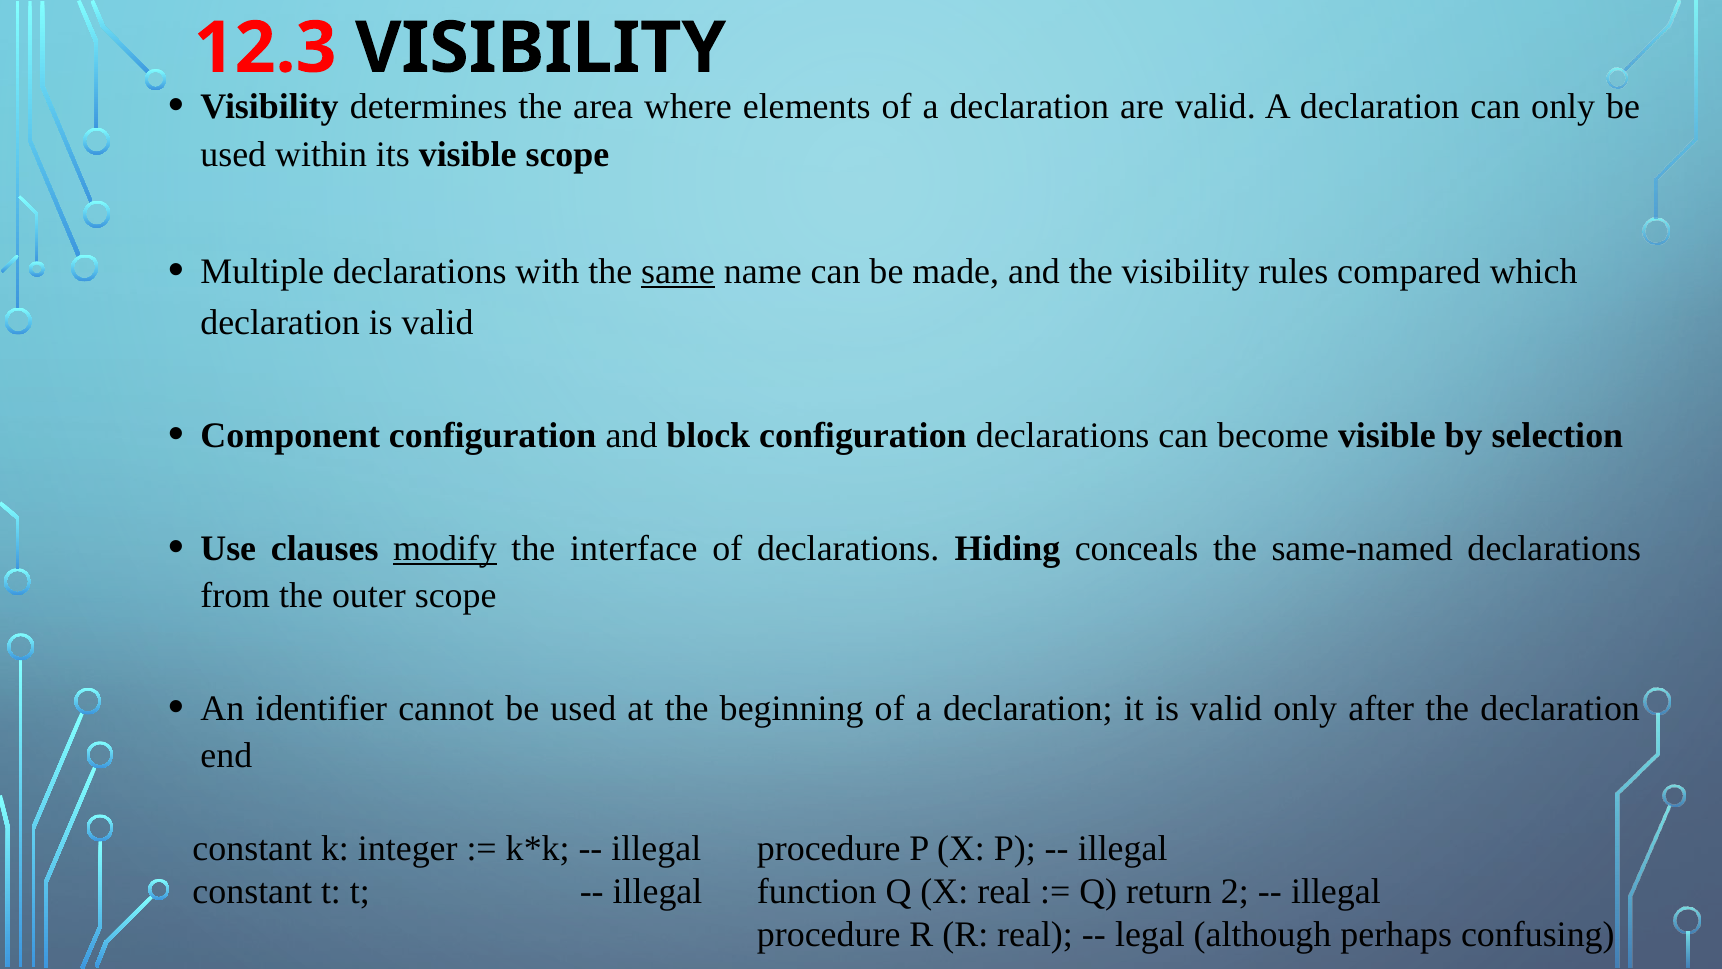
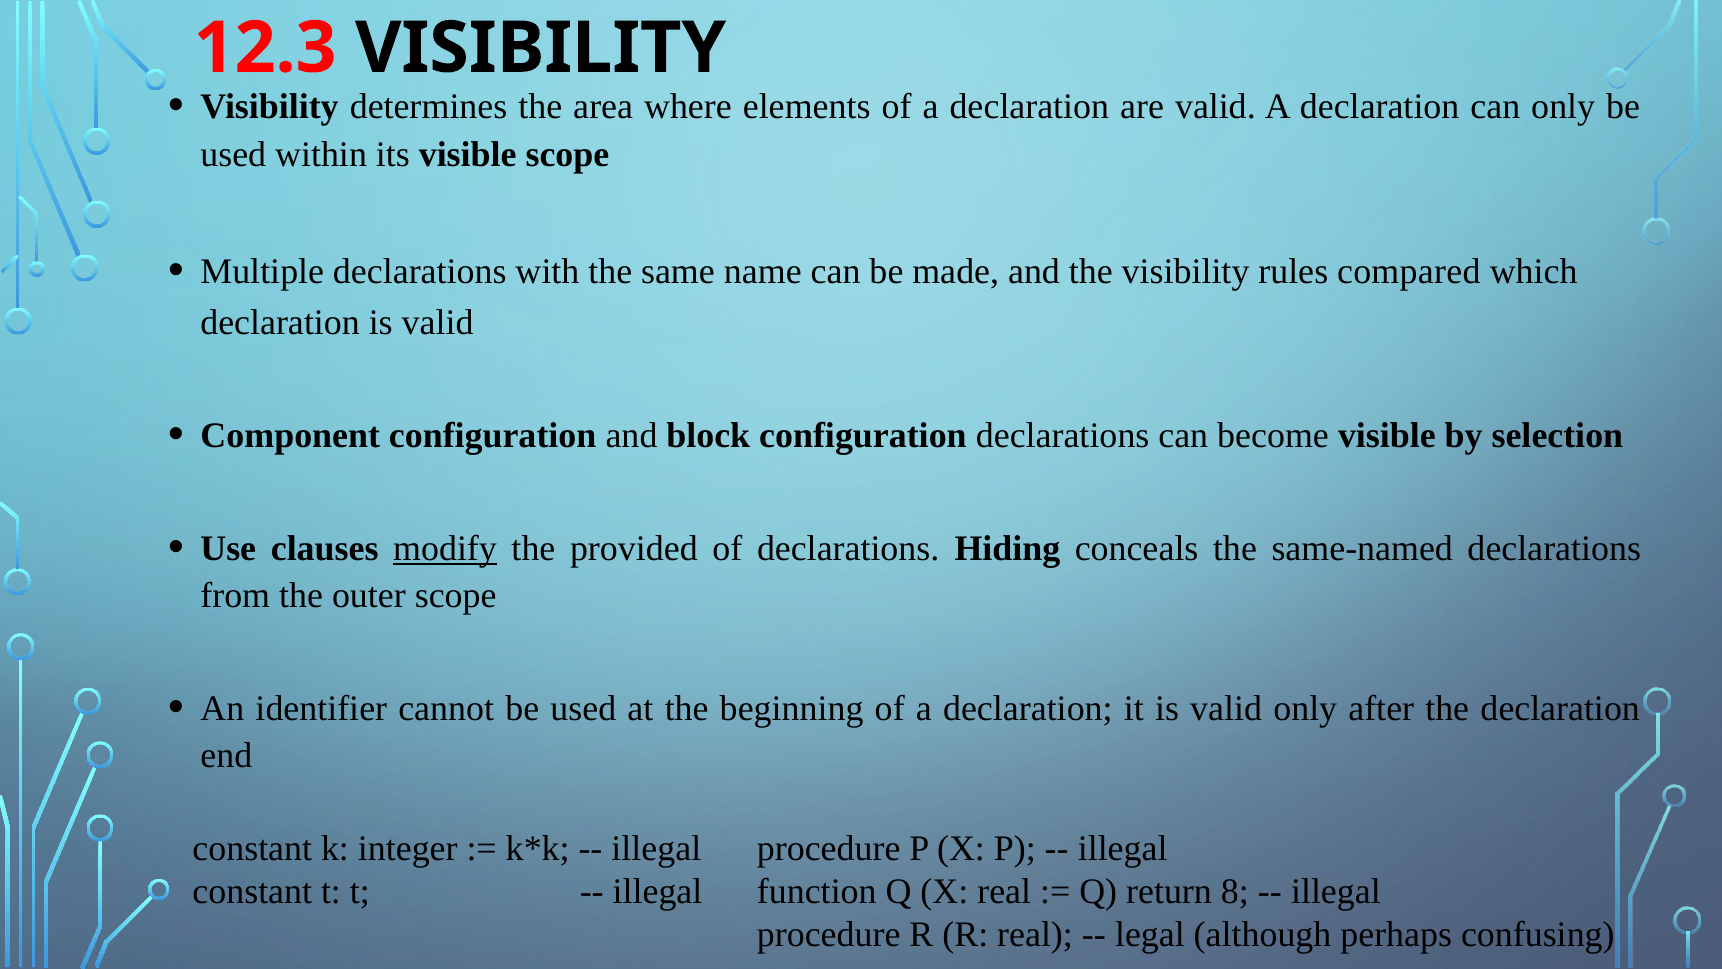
same underline: present -> none
interface: interface -> provided
2: 2 -> 8
